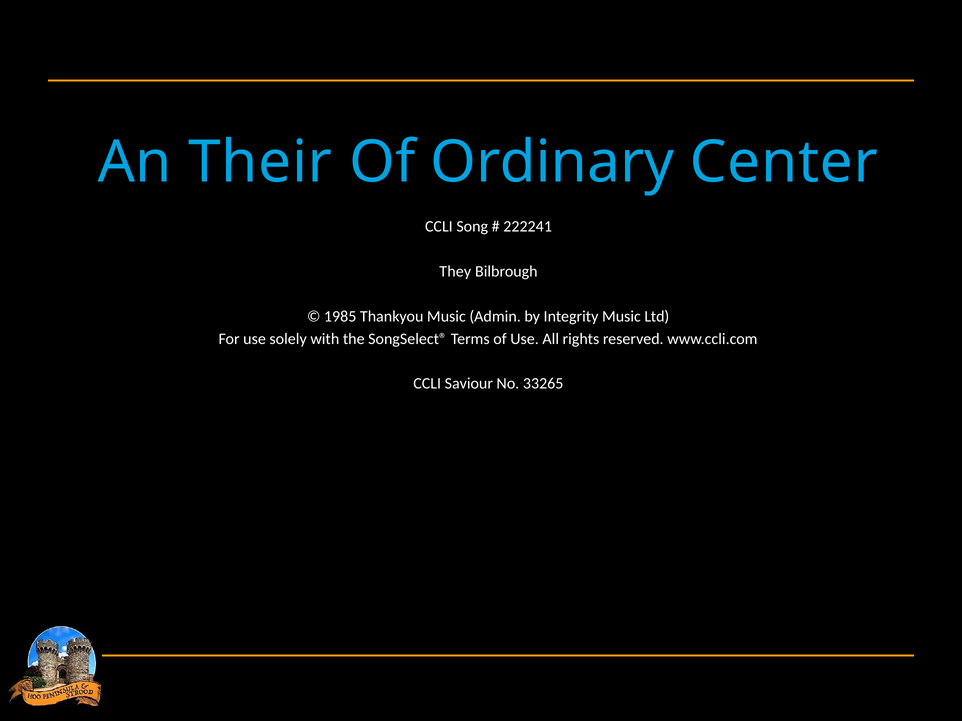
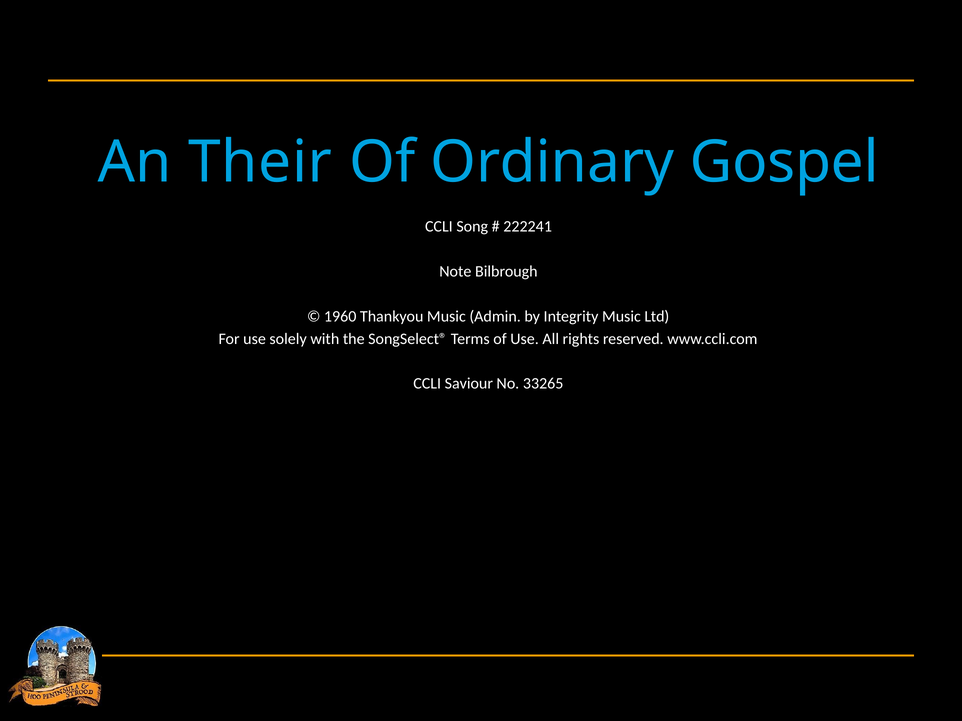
Center: Center -> Gospel
They: They -> Note
1985: 1985 -> 1960
